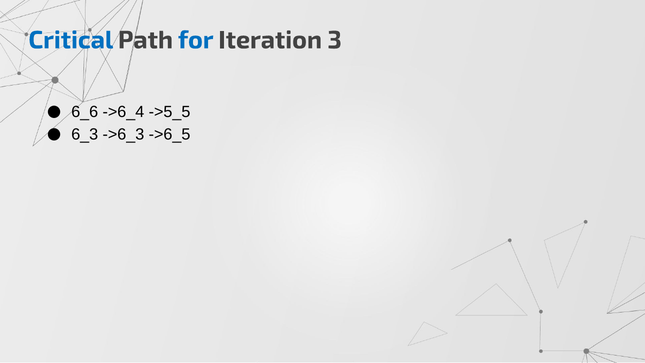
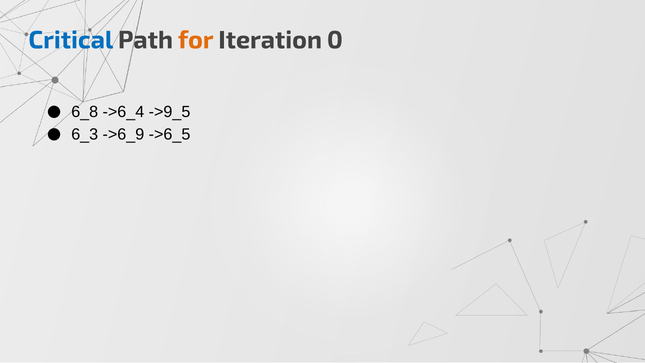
for colour: blue -> orange
3: 3 -> 0
6_6: 6_6 -> 6_8
->5_5: ->5_5 -> ->9_5
->6_3: ->6_3 -> ->6_9
